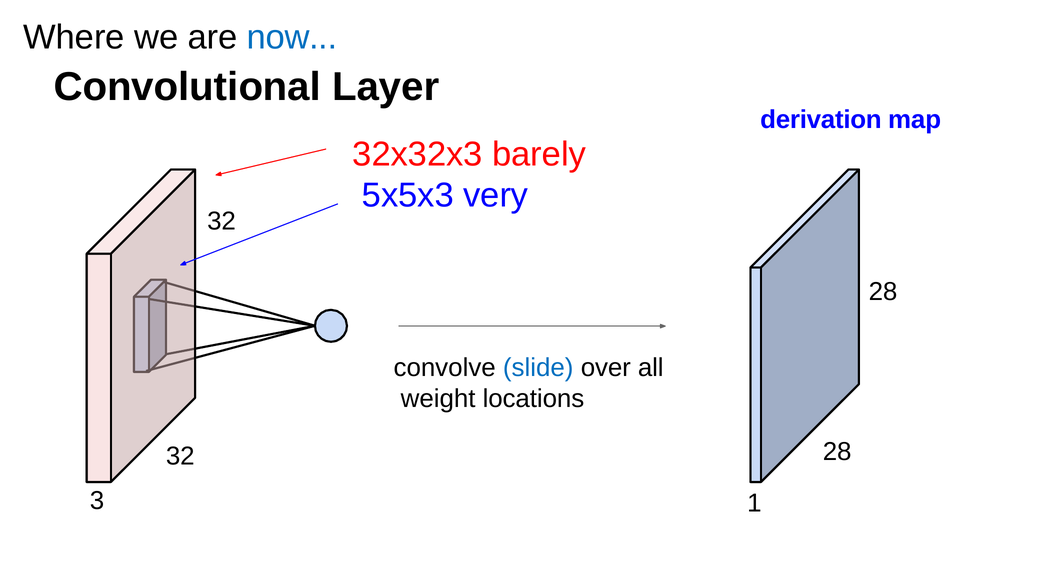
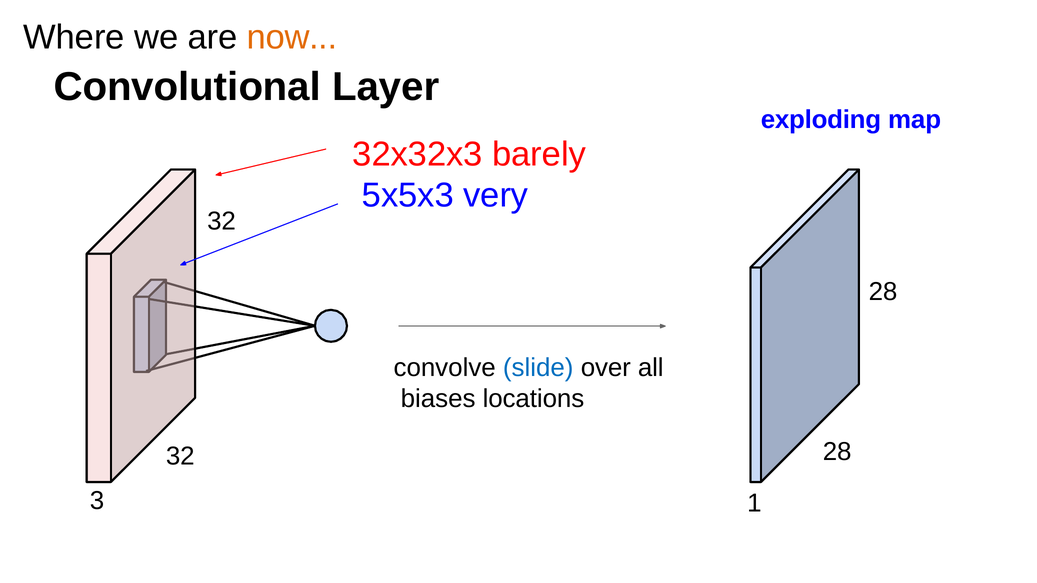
now colour: blue -> orange
derivation: derivation -> exploding
weight: weight -> biases
